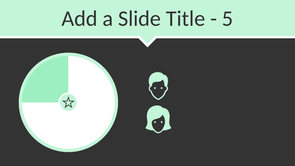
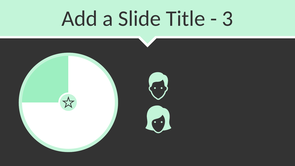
5: 5 -> 3
